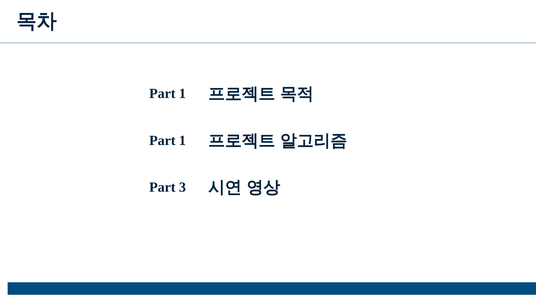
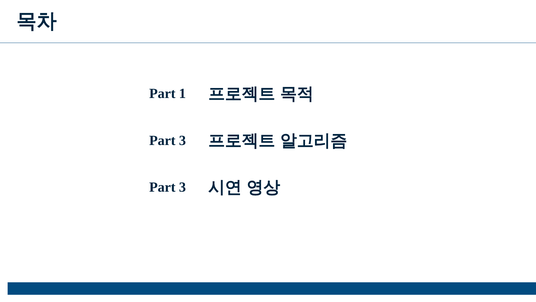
1 at (182, 140): 1 -> 3
